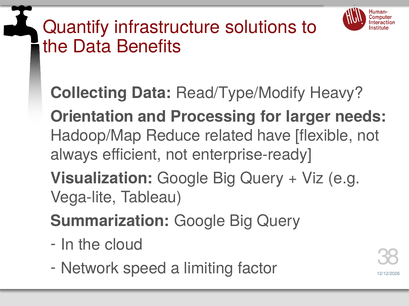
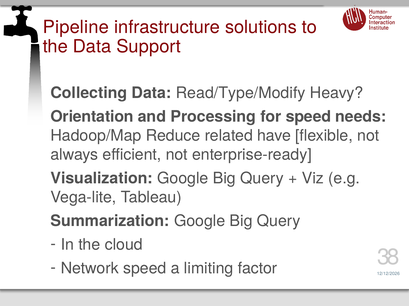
Quantify: Quantify -> Pipeline
Benefits: Benefits -> Support
for larger: larger -> speed
